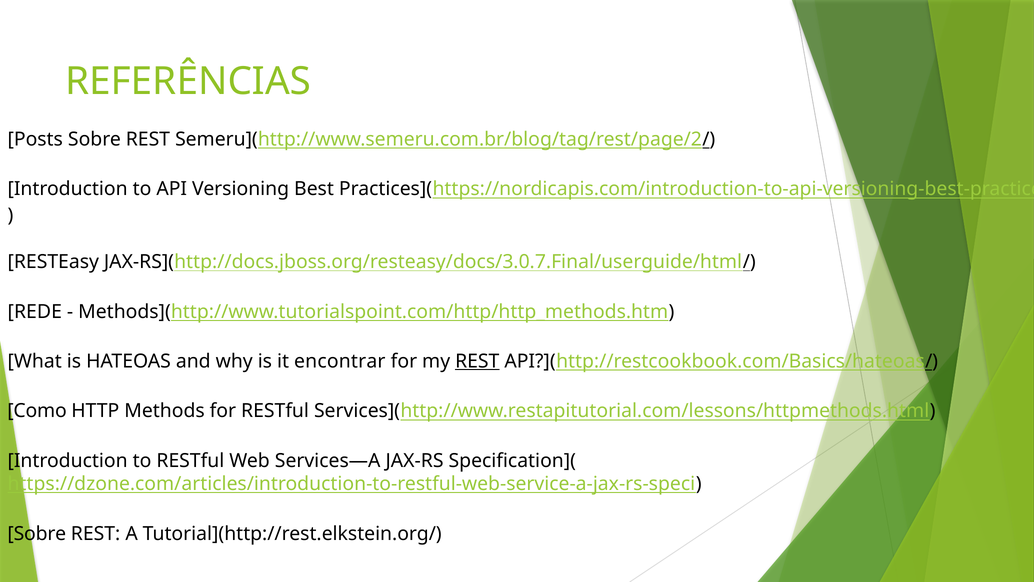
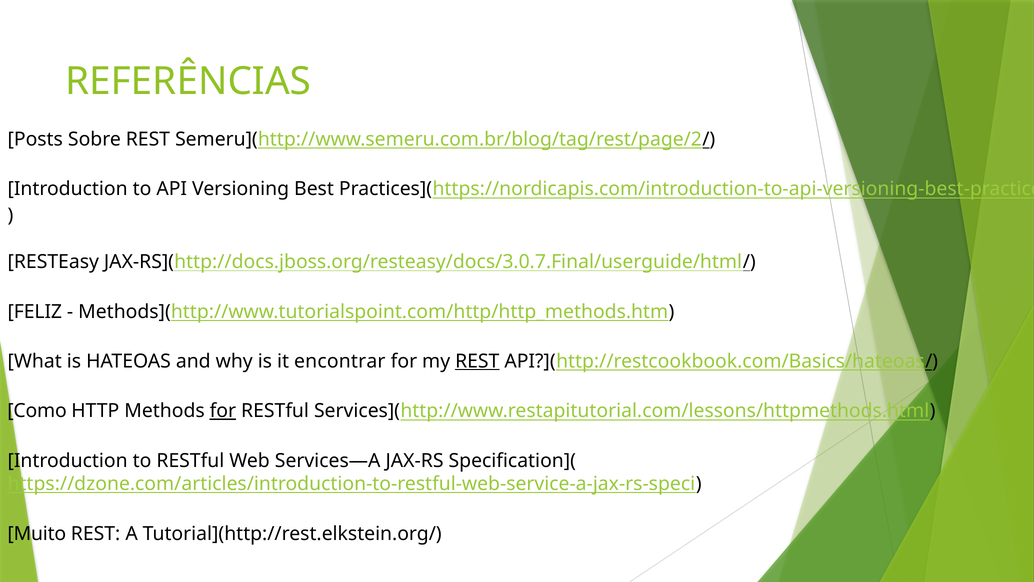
REDE: REDE -> FELIZ
for at (223, 411) underline: none -> present
Sobre at (37, 533): Sobre -> Muito
